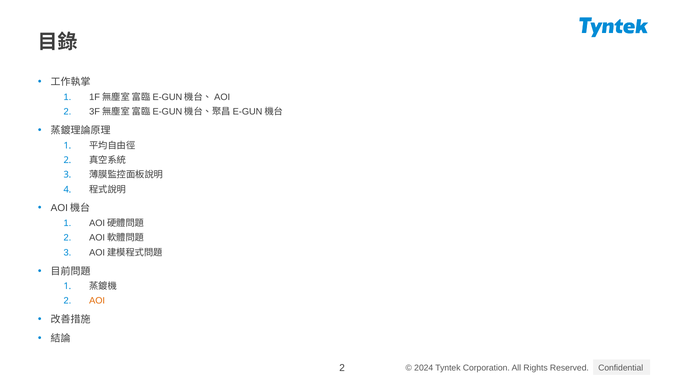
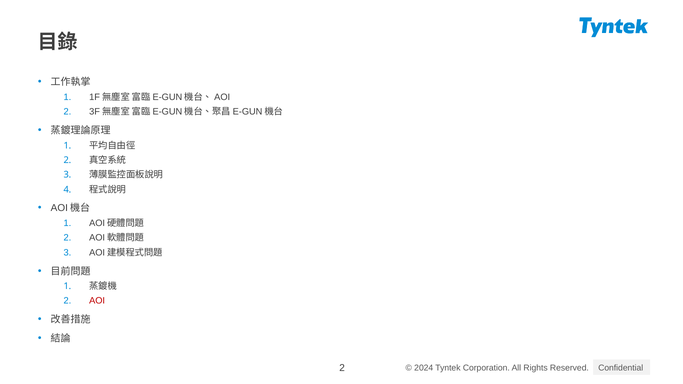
AOI colour: orange -> red
